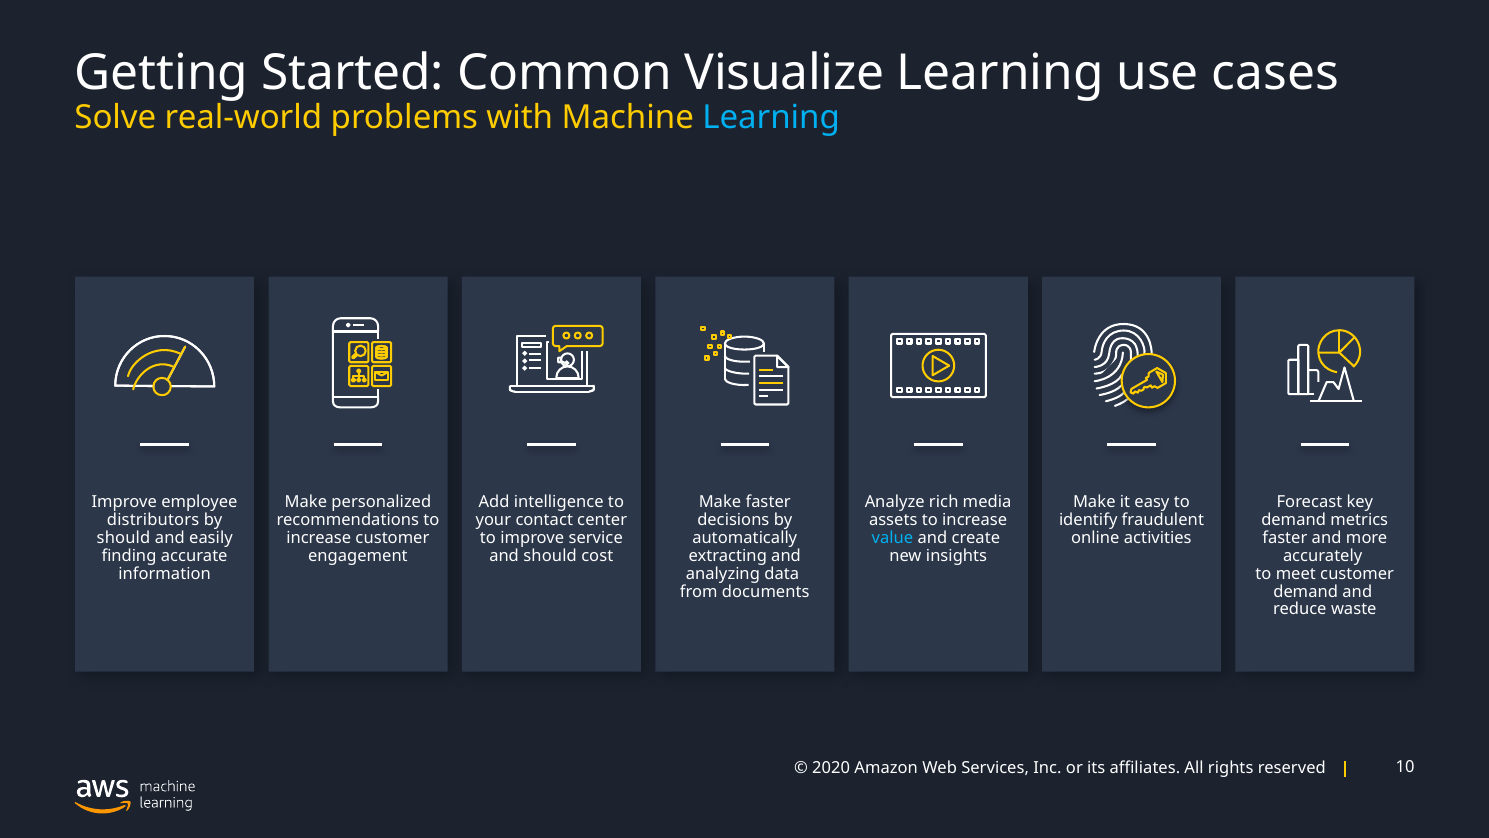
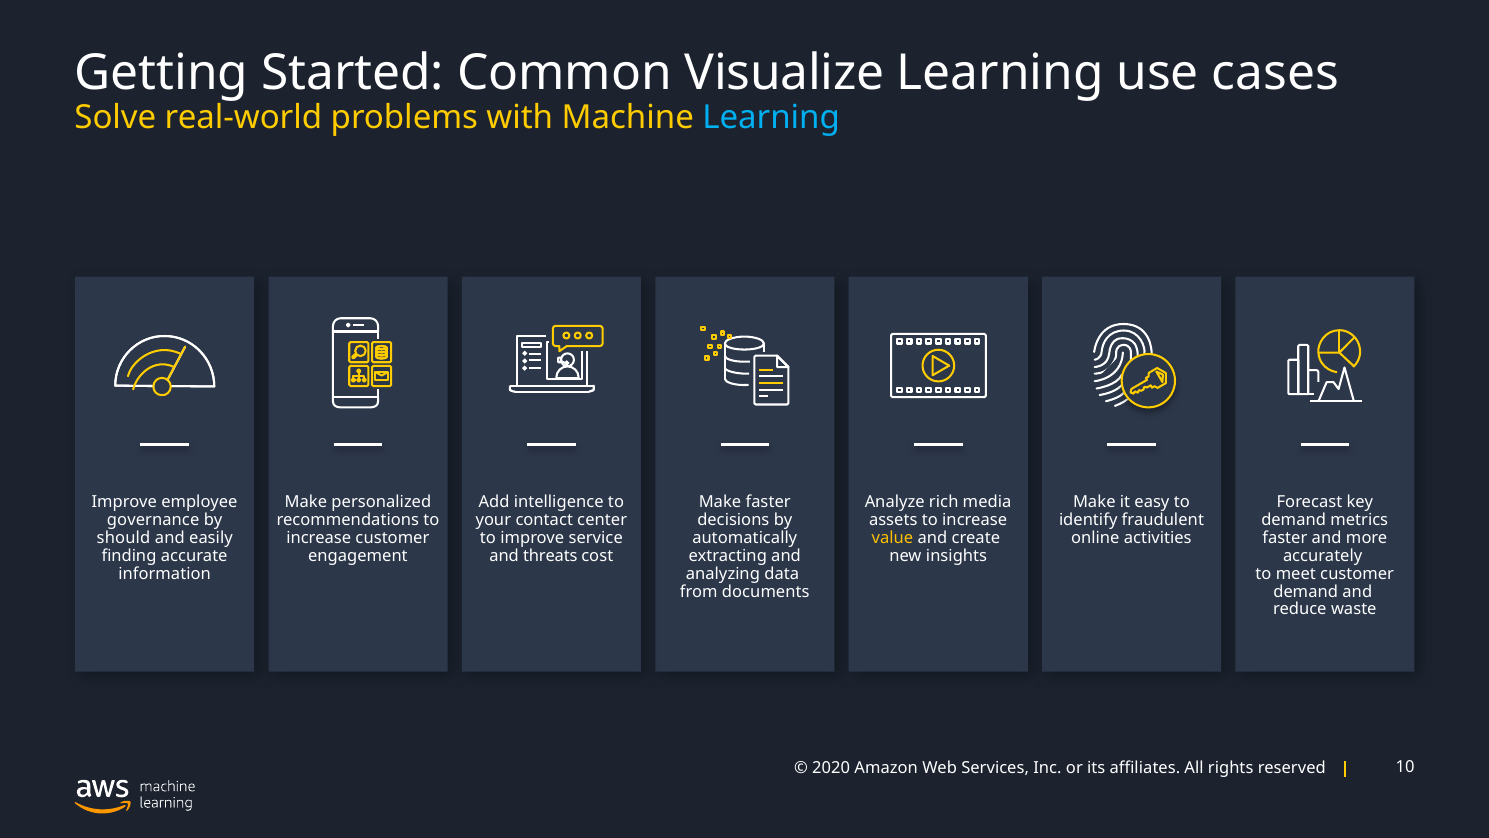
distributors: distributors -> governance
value colour: light blue -> yellow
and should: should -> threats
